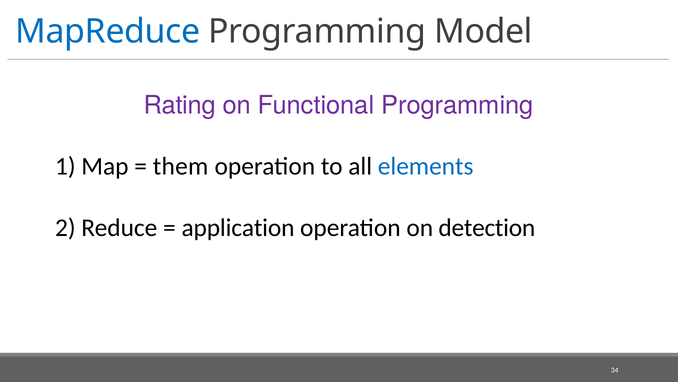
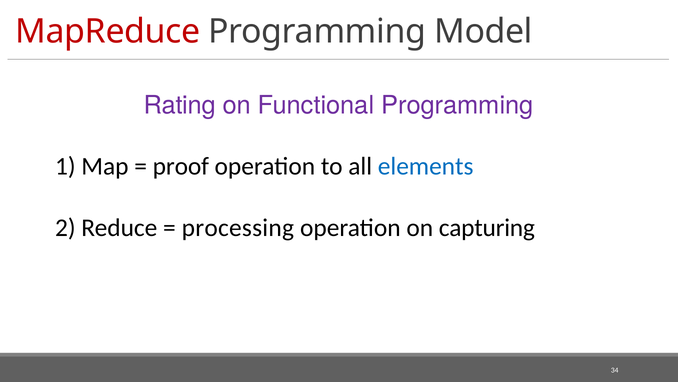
MapReduce colour: blue -> red
them: them -> proof
application: application -> processing
detection: detection -> capturing
